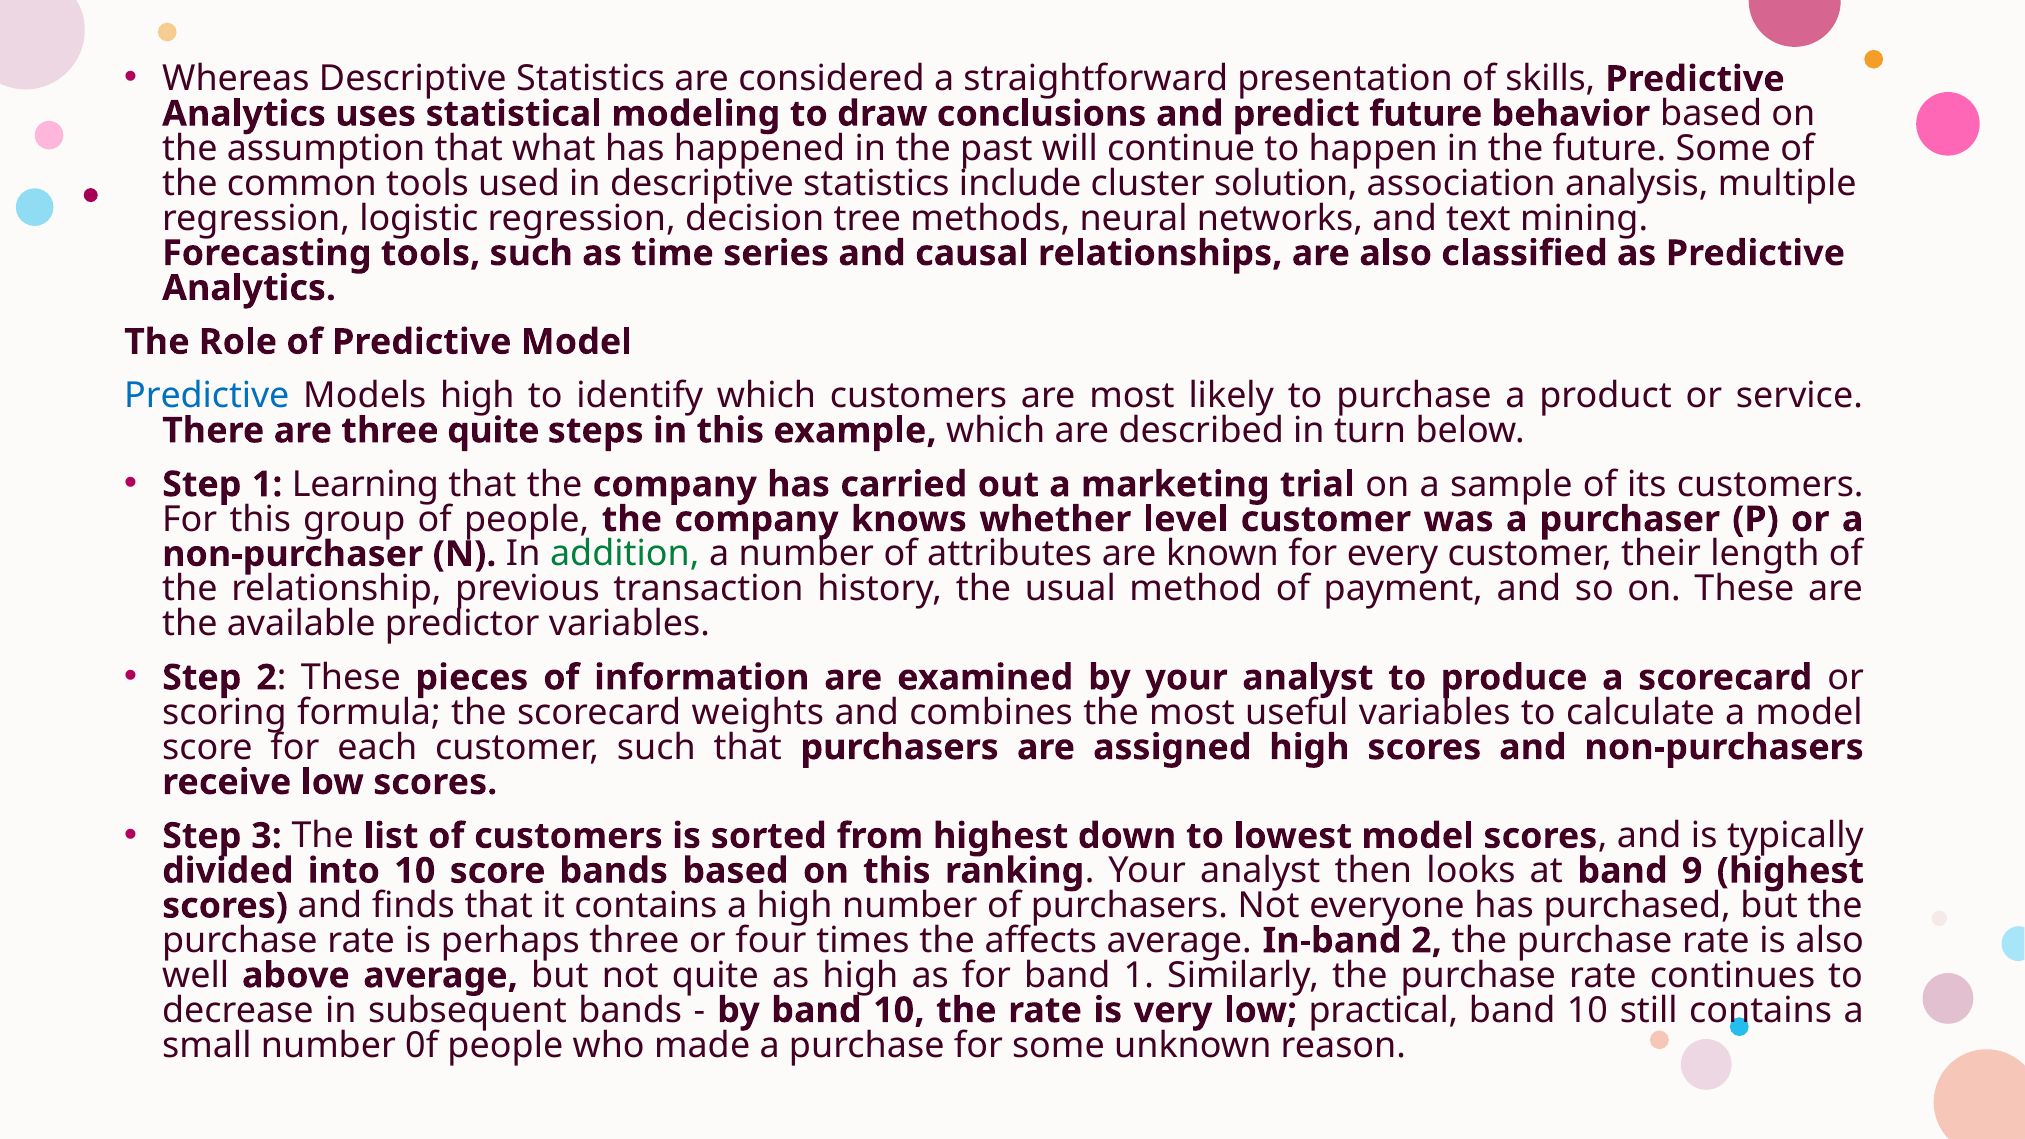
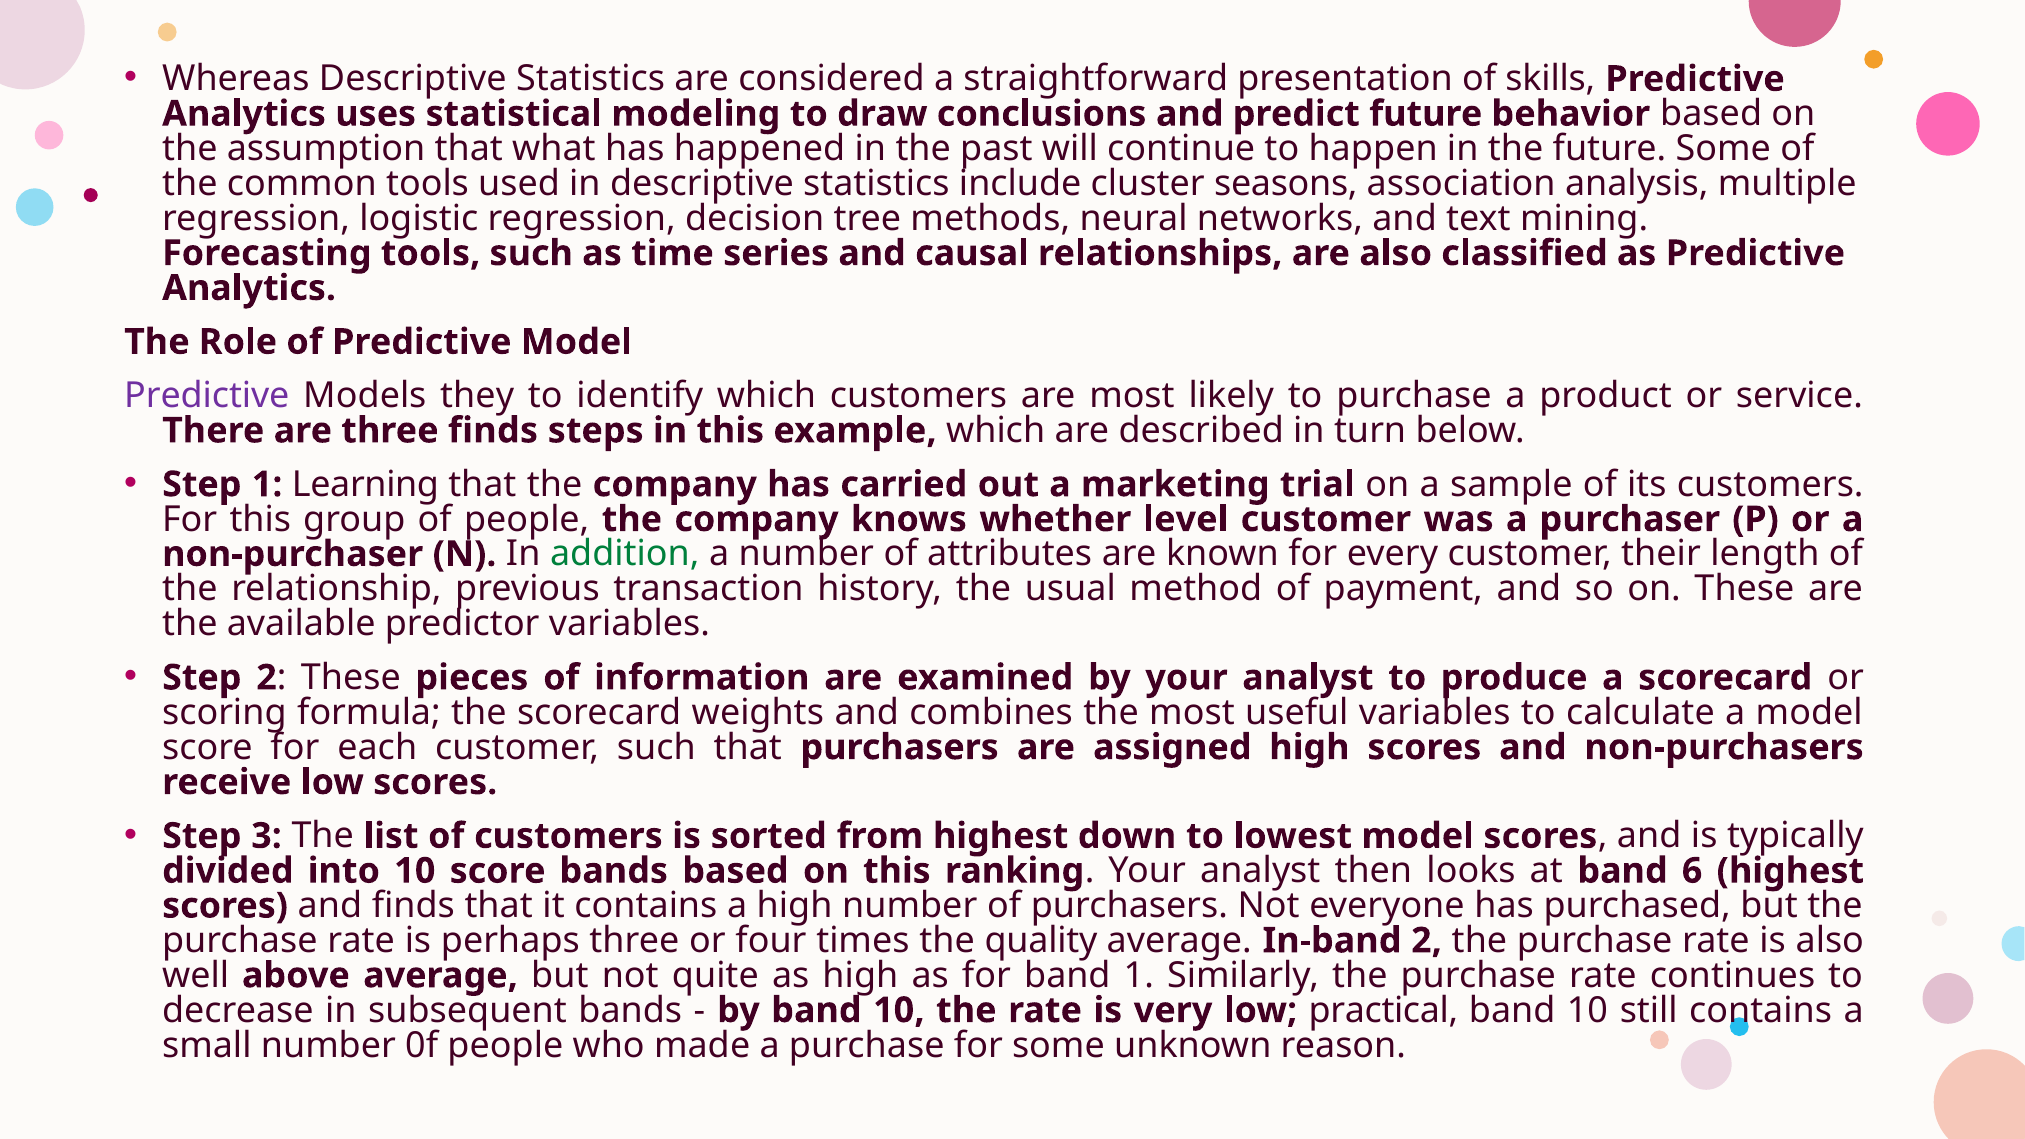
solution: solution -> seasons
Predictive at (207, 396) colour: blue -> purple
Models high: high -> they
three quite: quite -> finds
9: 9 -> 6
affects: affects -> quality
